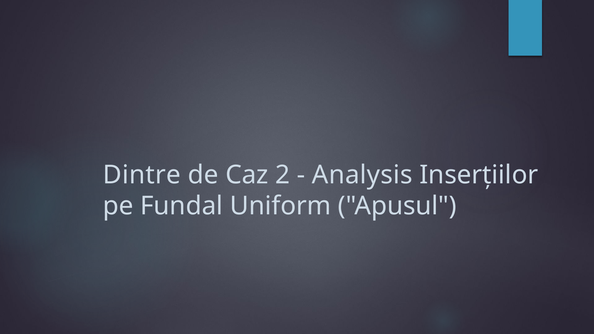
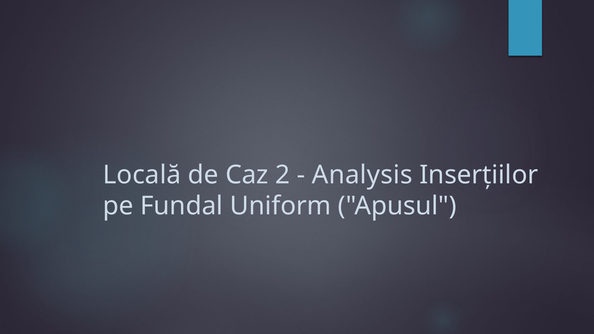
Dintre: Dintre -> Locală
